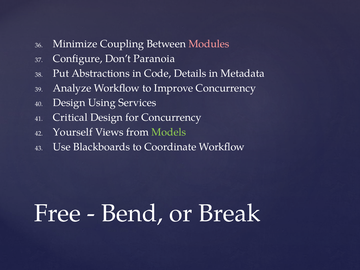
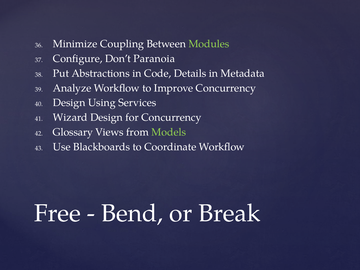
Modules colour: pink -> light green
Critical: Critical -> Wizard
Yourself: Yourself -> Glossary
